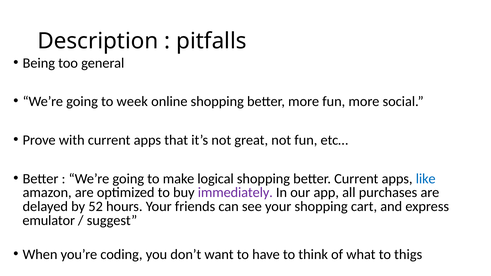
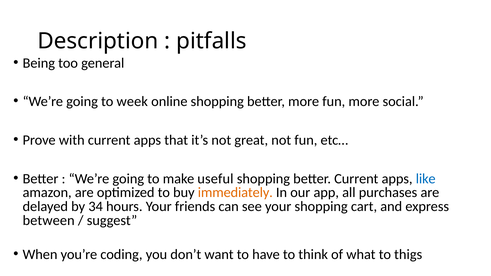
logical: logical -> useful
immediately colour: purple -> orange
52: 52 -> 34
emulator: emulator -> between
